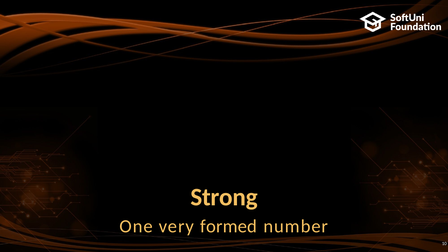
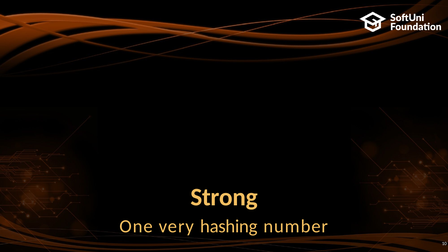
formed: formed -> hashing
